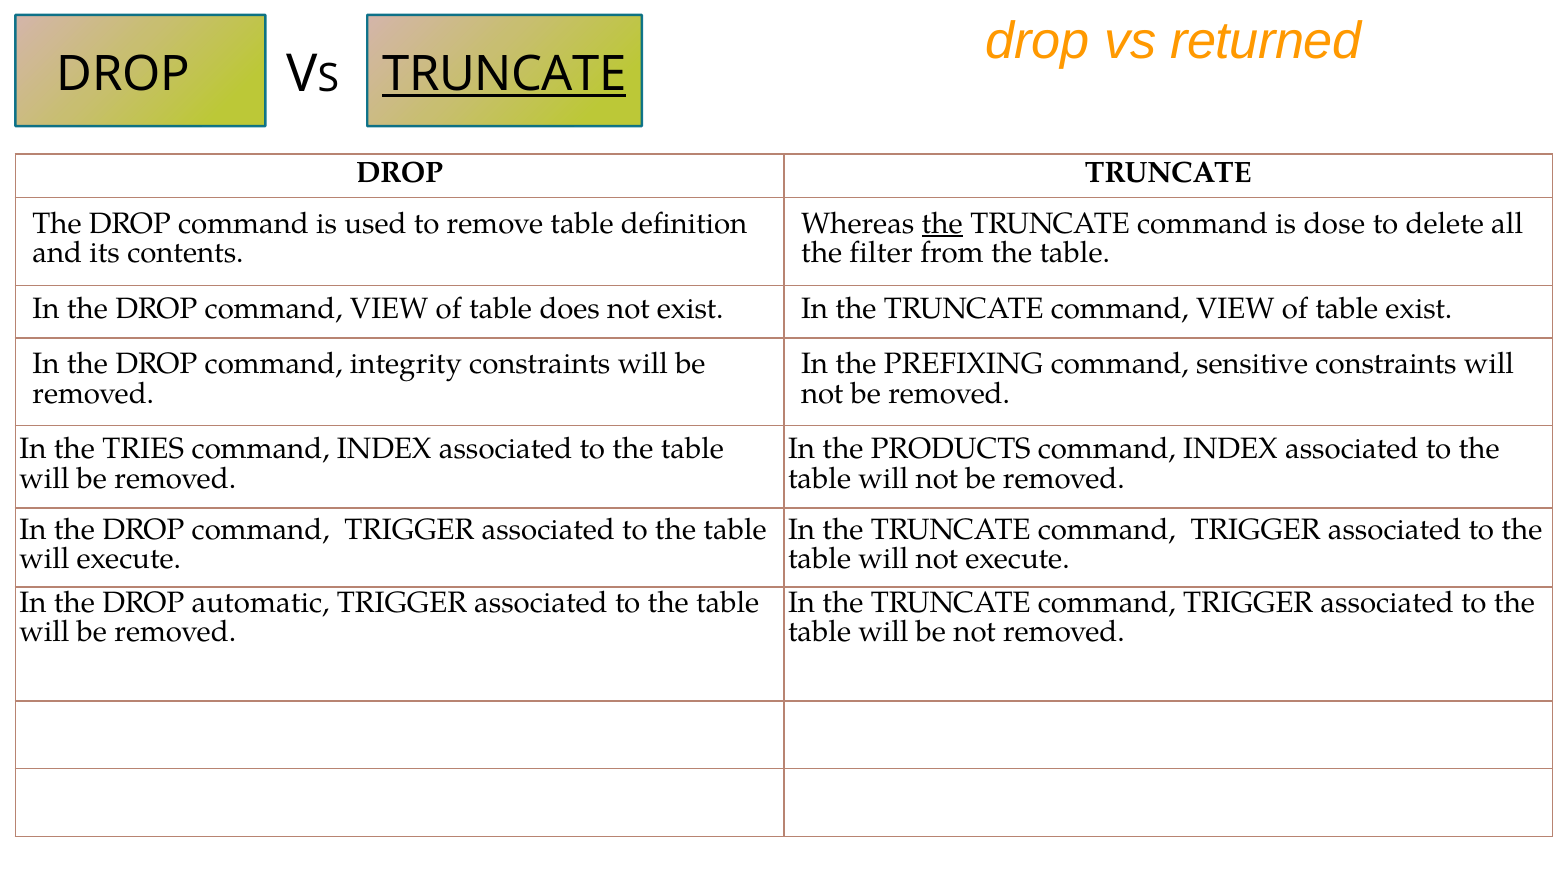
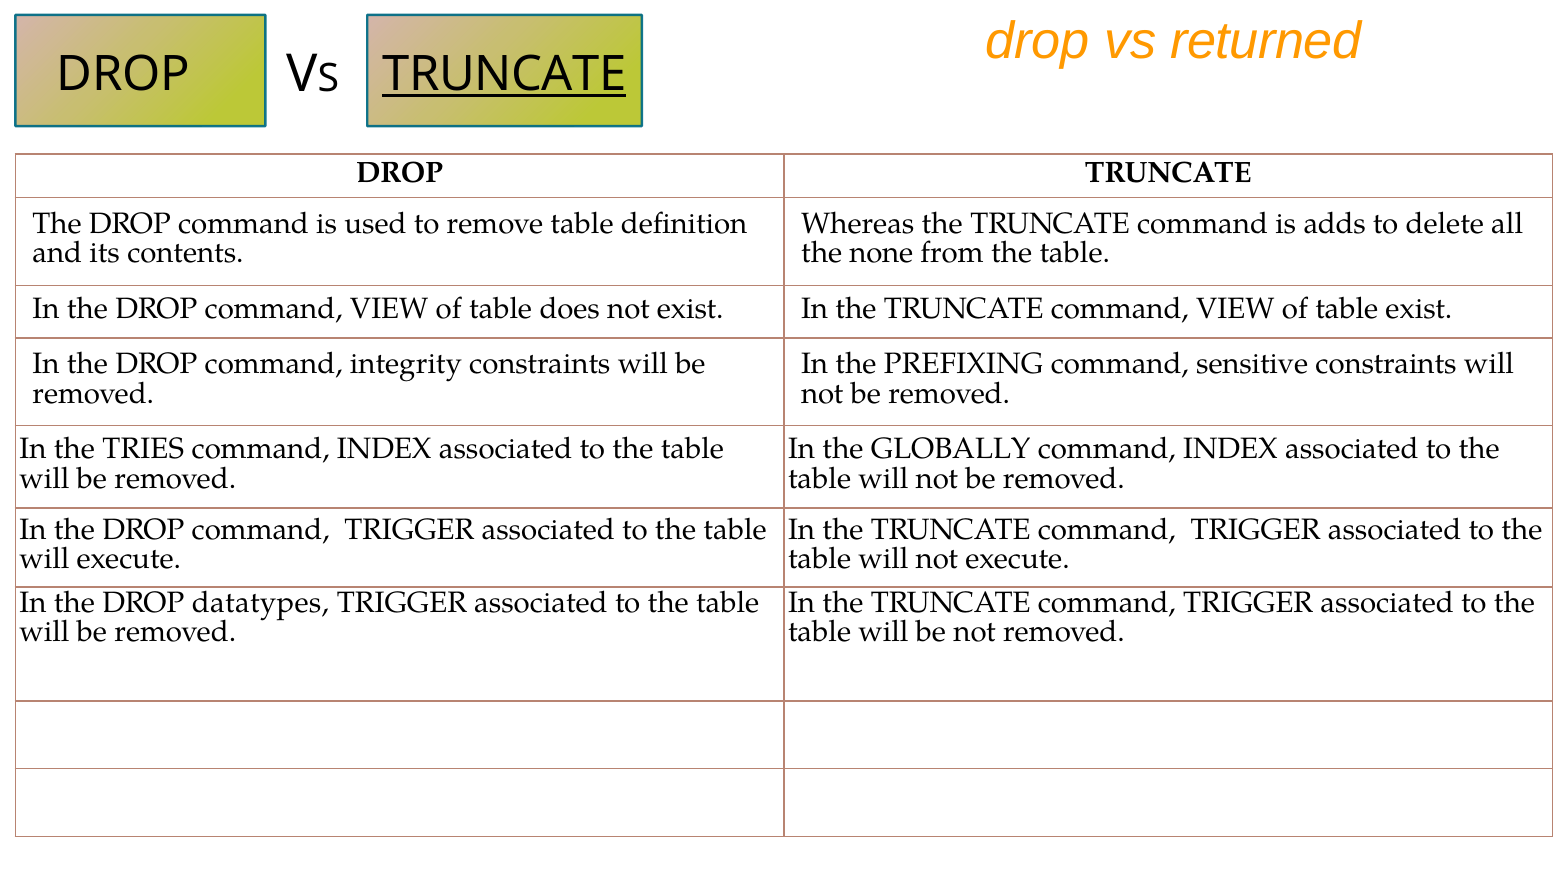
the at (942, 223) underline: present -> none
dose: dose -> adds
filter: filter -> none
PRODUCTS: PRODUCTS -> GLOBALLY
automatic: automatic -> datatypes
